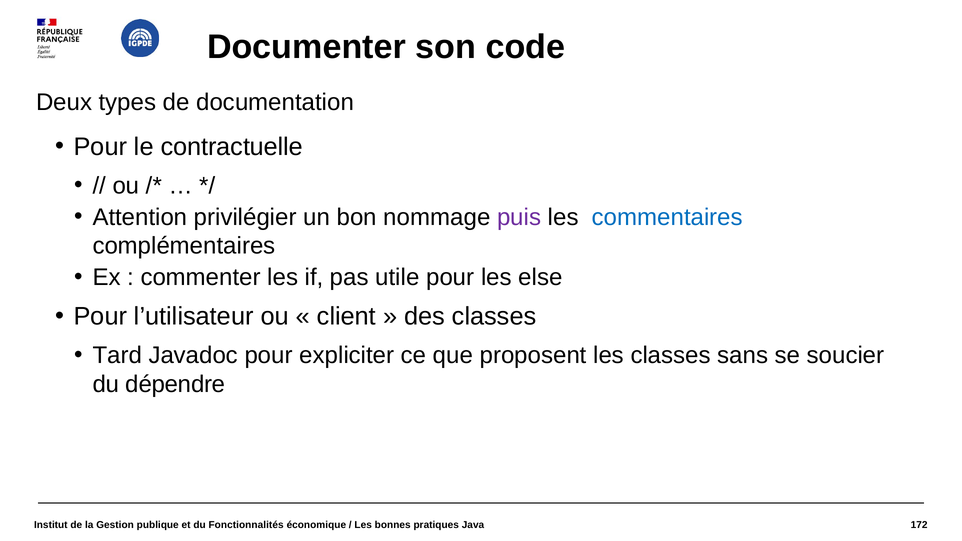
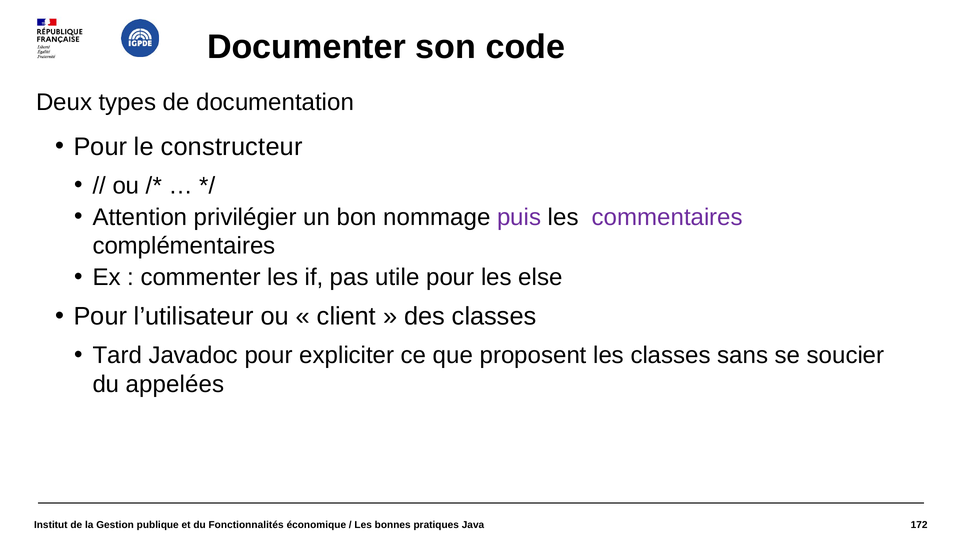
contractuelle: contractuelle -> constructeur
commentaires colour: blue -> purple
dépendre: dépendre -> appelées
